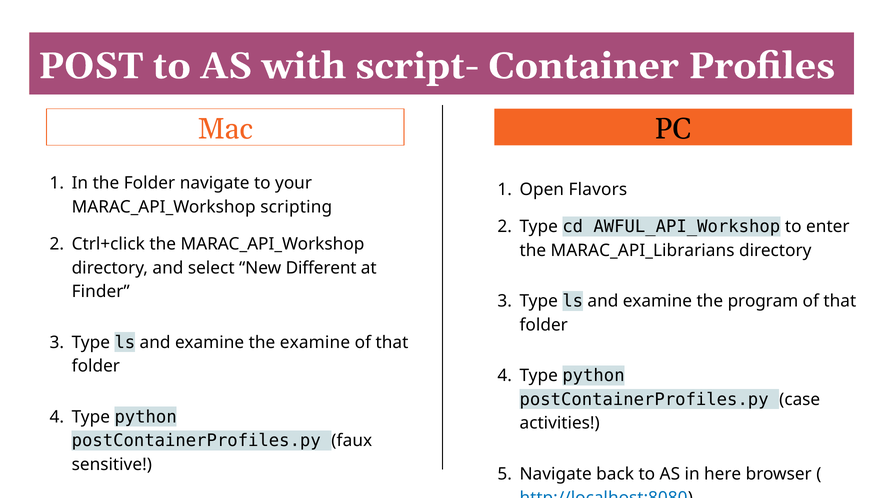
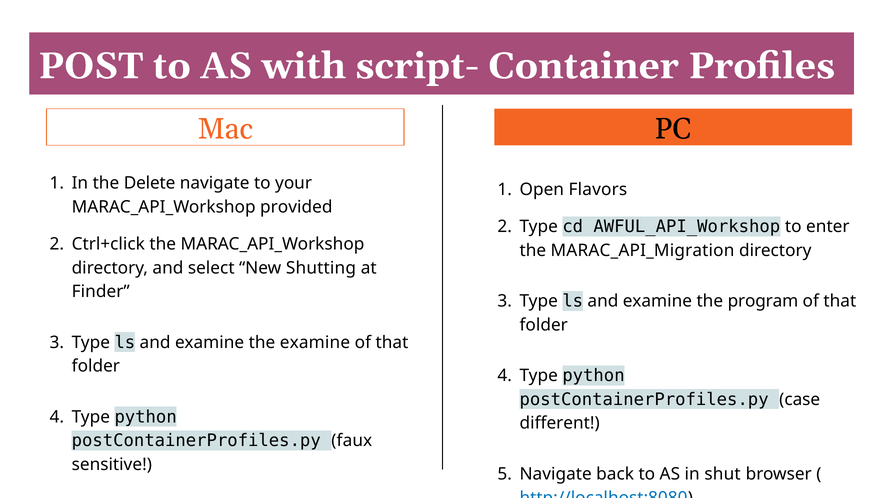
the Folder: Folder -> Delete
scripting: scripting -> provided
MARAC_API_Librarians: MARAC_API_Librarians -> MARAC_API_Migration
Different: Different -> Shutting
activities: activities -> different
here: here -> shut
